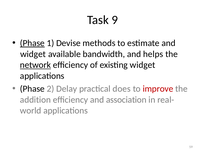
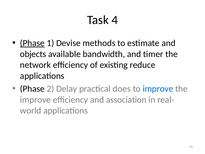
9: 9 -> 4
widget at (33, 54): widget -> objects
helps: helps -> timer
network underline: present -> none
existing widget: widget -> reduce
improve at (158, 89) colour: red -> blue
addition at (35, 100): addition -> improve
